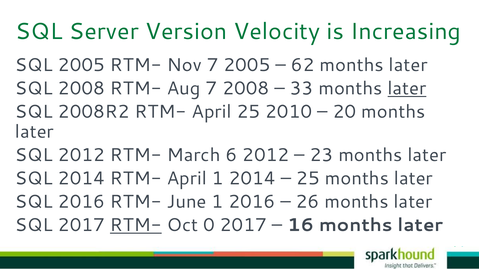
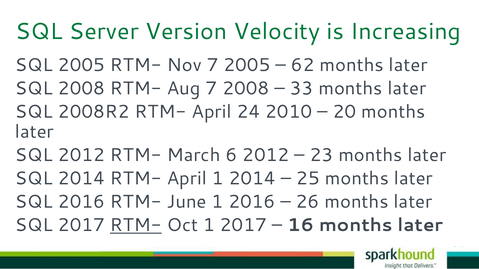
later at (407, 89) underline: present -> none
April 25: 25 -> 24
Oct 0: 0 -> 1
